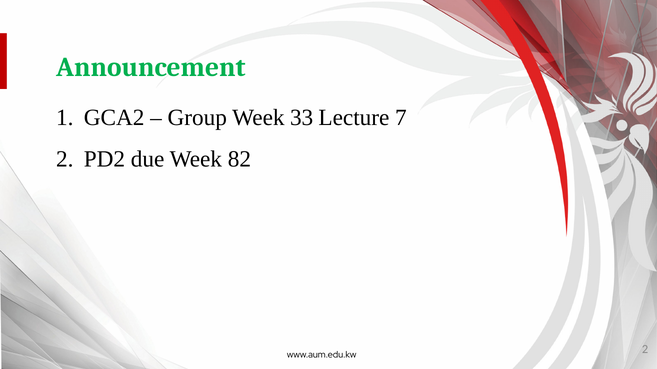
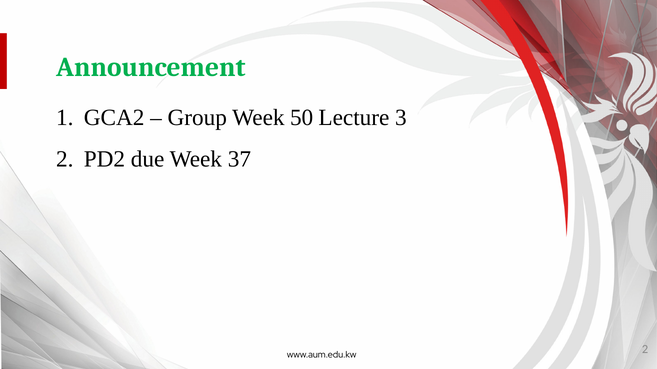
33: 33 -> 50
7: 7 -> 3
82: 82 -> 37
